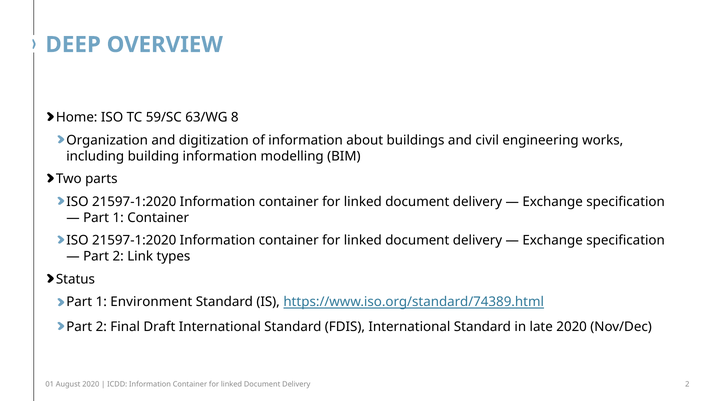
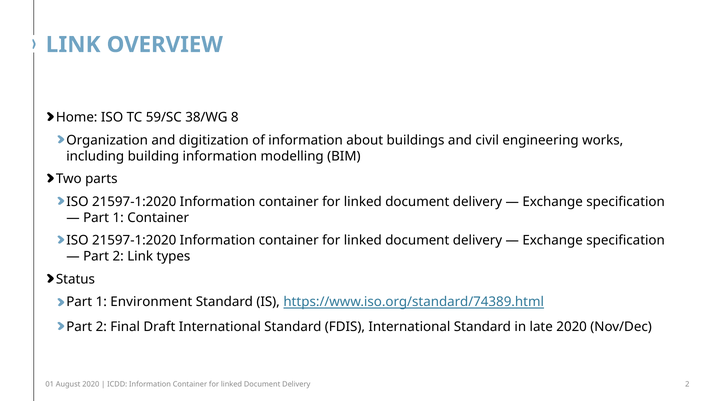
DEEP at (73, 45): DEEP -> LINK
63/WG: 63/WG -> 38/WG
